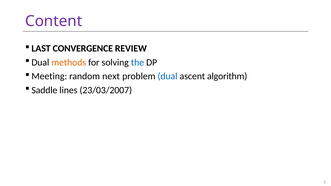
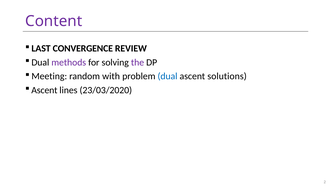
methods colour: orange -> purple
the colour: blue -> purple
next: next -> with
algorithm: algorithm -> solutions
Saddle at (44, 90): Saddle -> Ascent
23/03/2007: 23/03/2007 -> 23/03/2020
